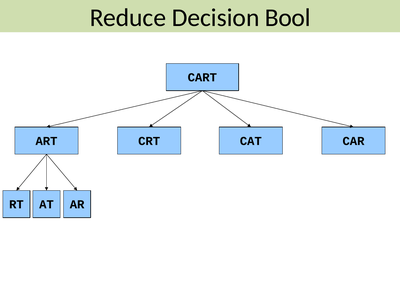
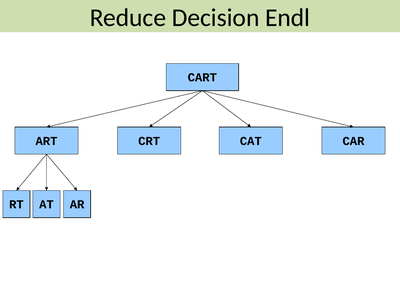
Bool: Bool -> Endl
